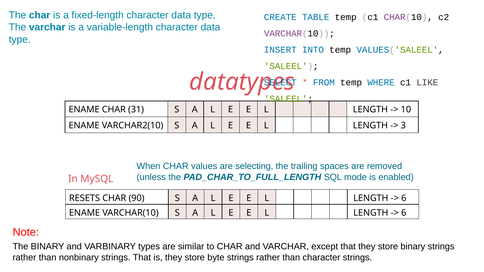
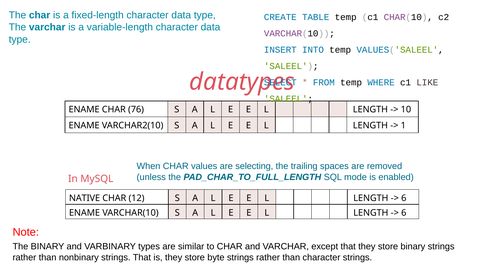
31: 31 -> 76
3: 3 -> 1
RESETS: RESETS -> NATIVE
90: 90 -> 12
